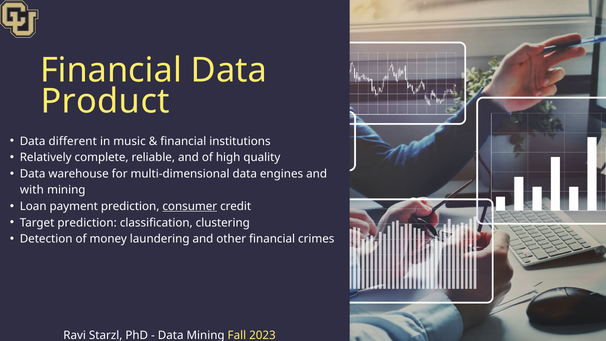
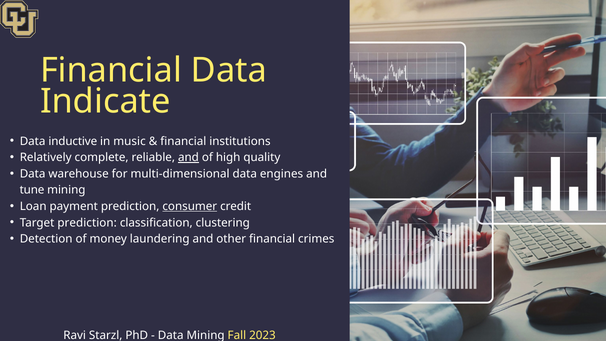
Product: Product -> Indicate
different: different -> inductive
and at (188, 157) underline: none -> present
with: with -> tune
